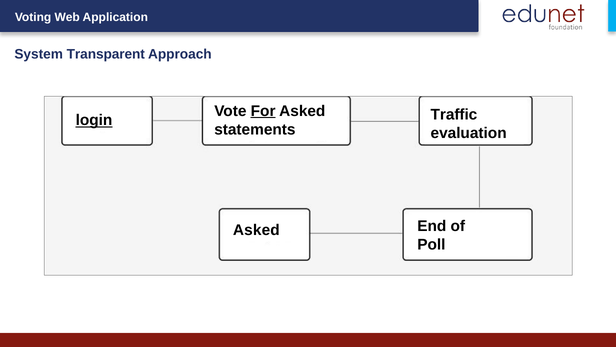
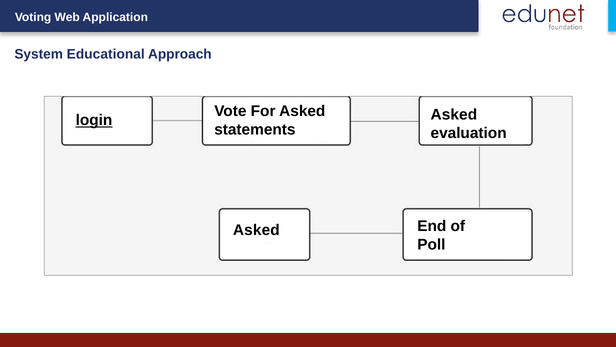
Transparent: Transparent -> Educational
For underline: present -> none
Traffic at (454, 114): Traffic -> Asked
